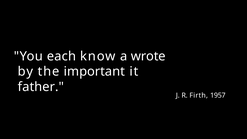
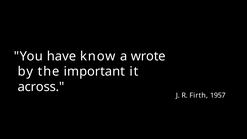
each: each -> have
father: father -> across
